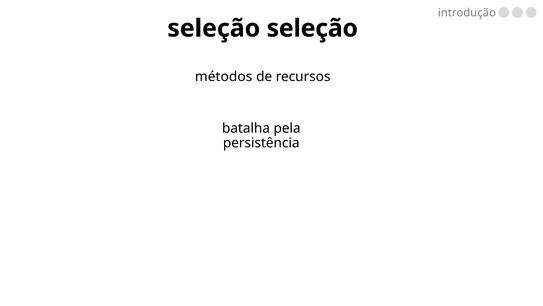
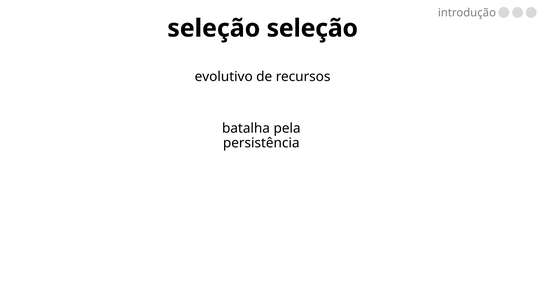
métodos: métodos -> evolutivo
